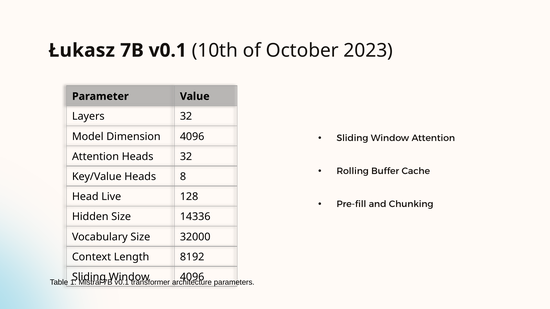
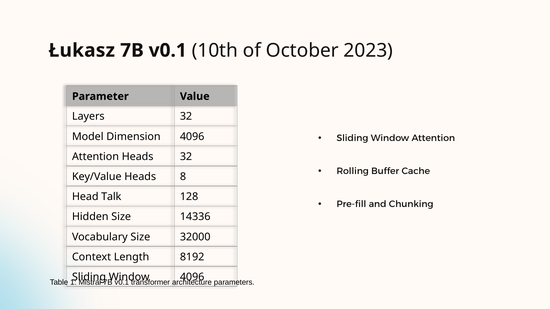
Live: Live -> Talk
